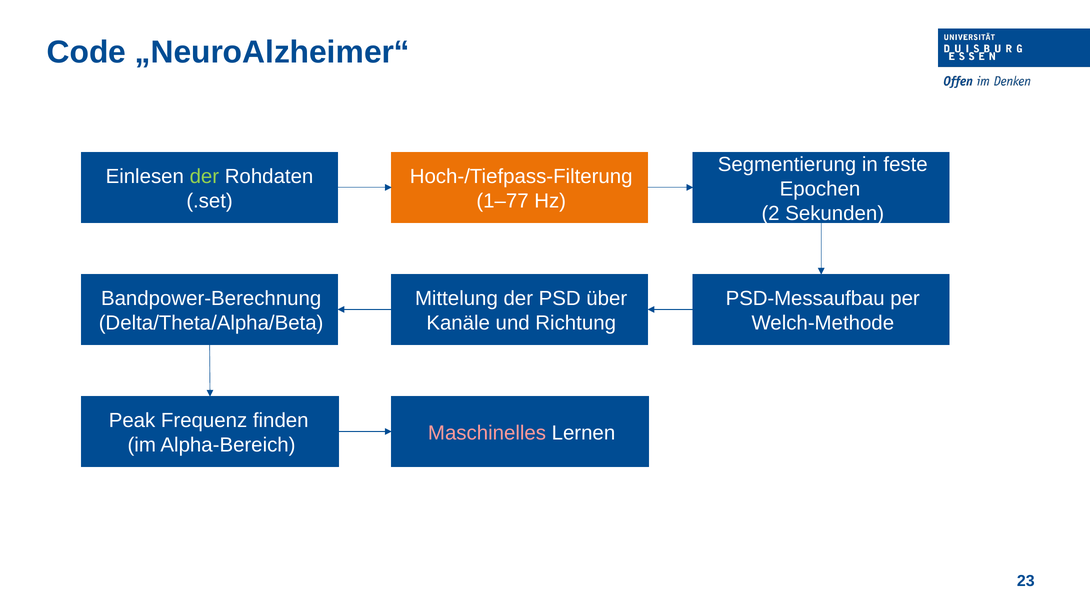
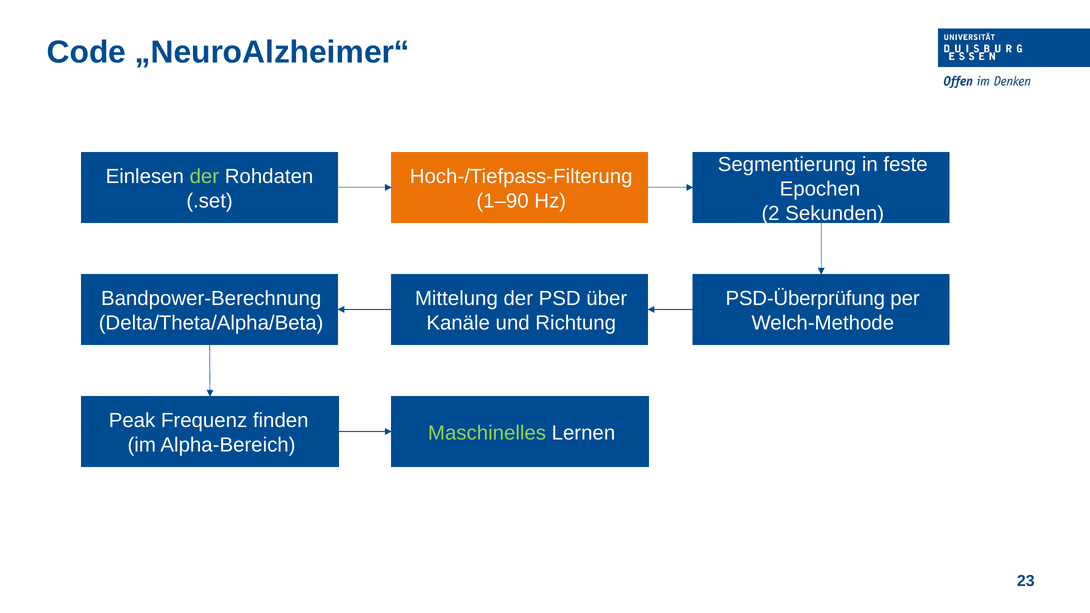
1–77: 1–77 -> 1–90
PSD-Messaufbau: PSD-Messaufbau -> PSD-Überprüfung
Maschinelles colour: pink -> light green
